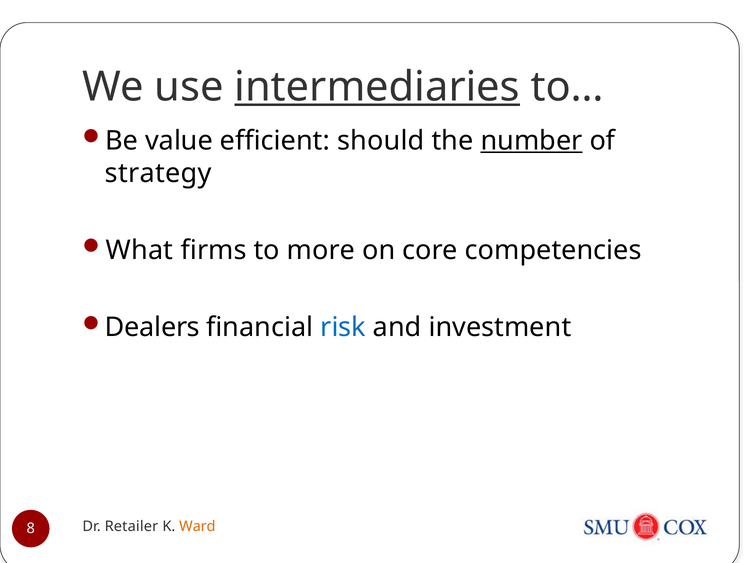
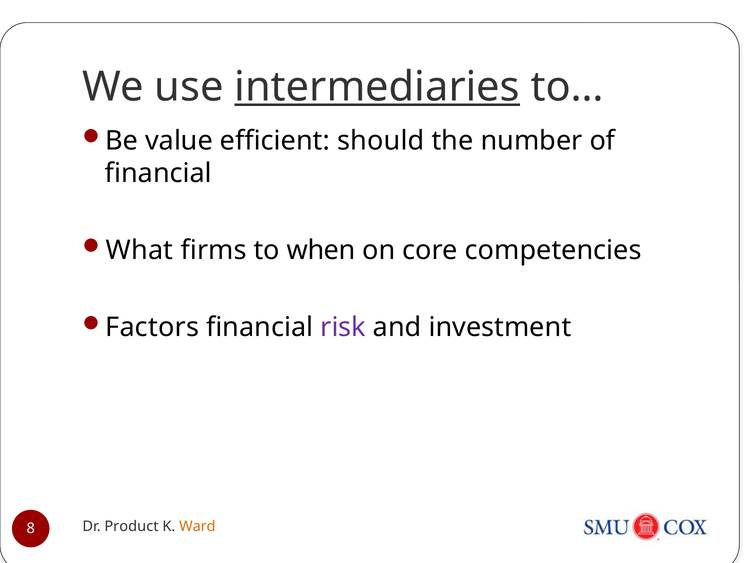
number underline: present -> none
strategy at (158, 173): strategy -> financial
more: more -> when
Dealers: Dealers -> Factors
risk colour: blue -> purple
Retailer: Retailer -> Product
